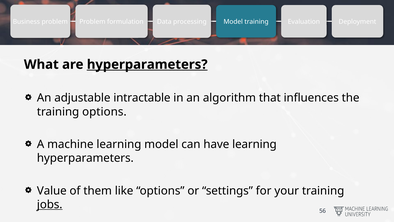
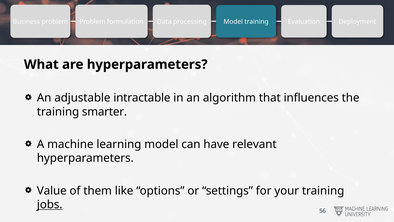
hyperparameters at (147, 64) underline: present -> none
training options: options -> smarter
have learning: learning -> relevant
